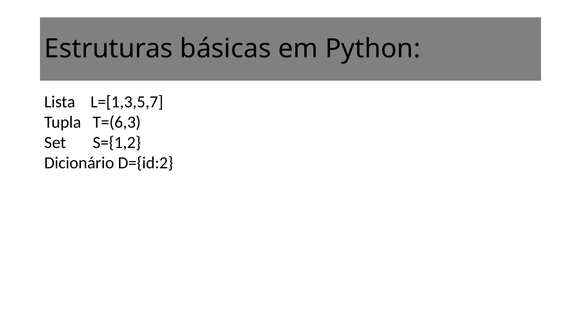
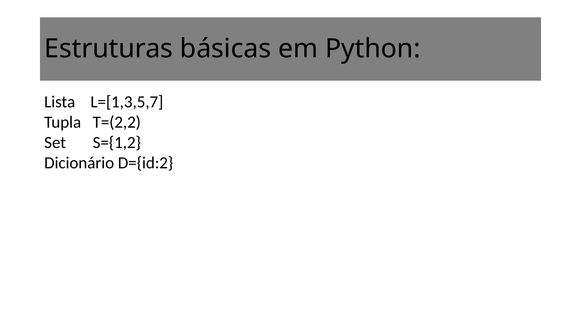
T=(6,3: T=(6,3 -> T=(2,2
